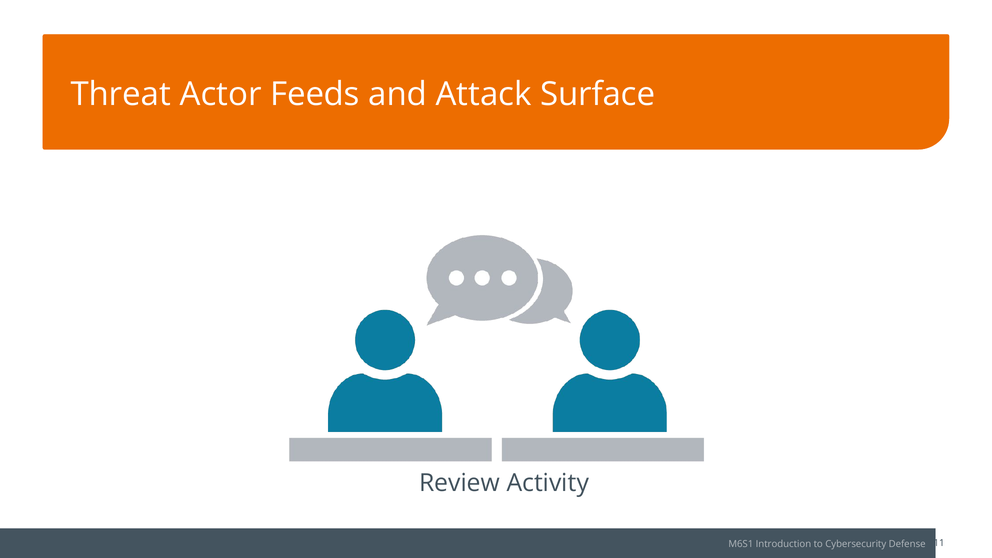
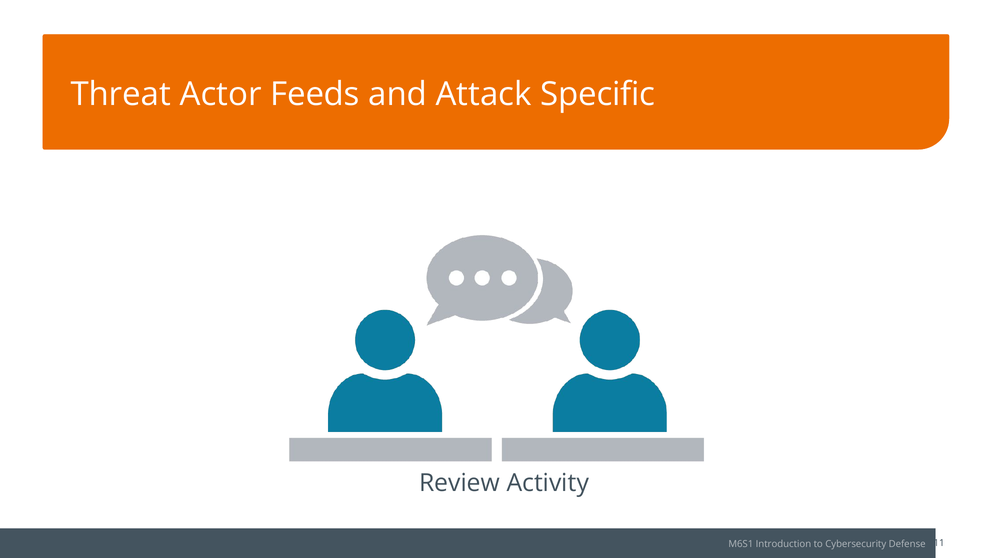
Surface: Surface -> Specific
